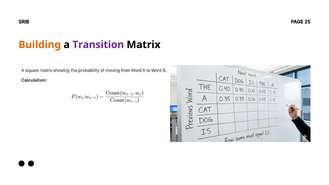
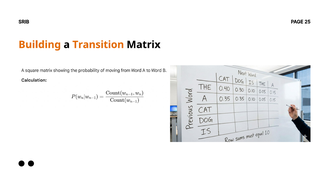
Transition colour: purple -> orange
